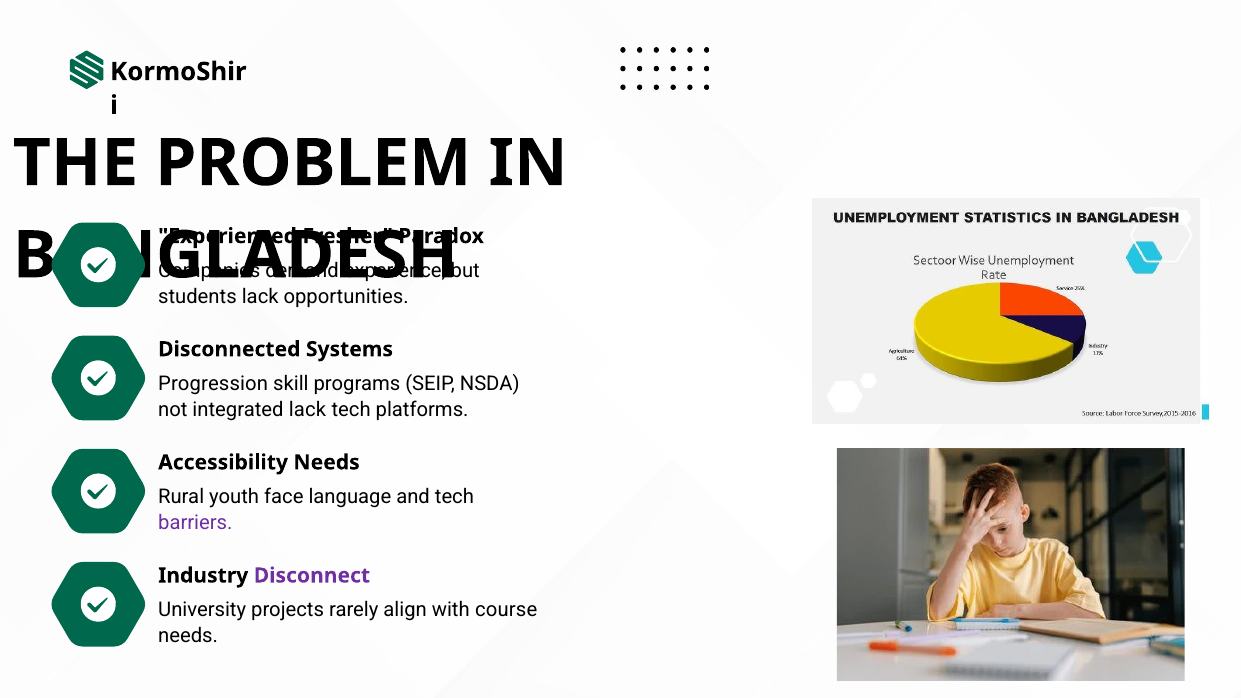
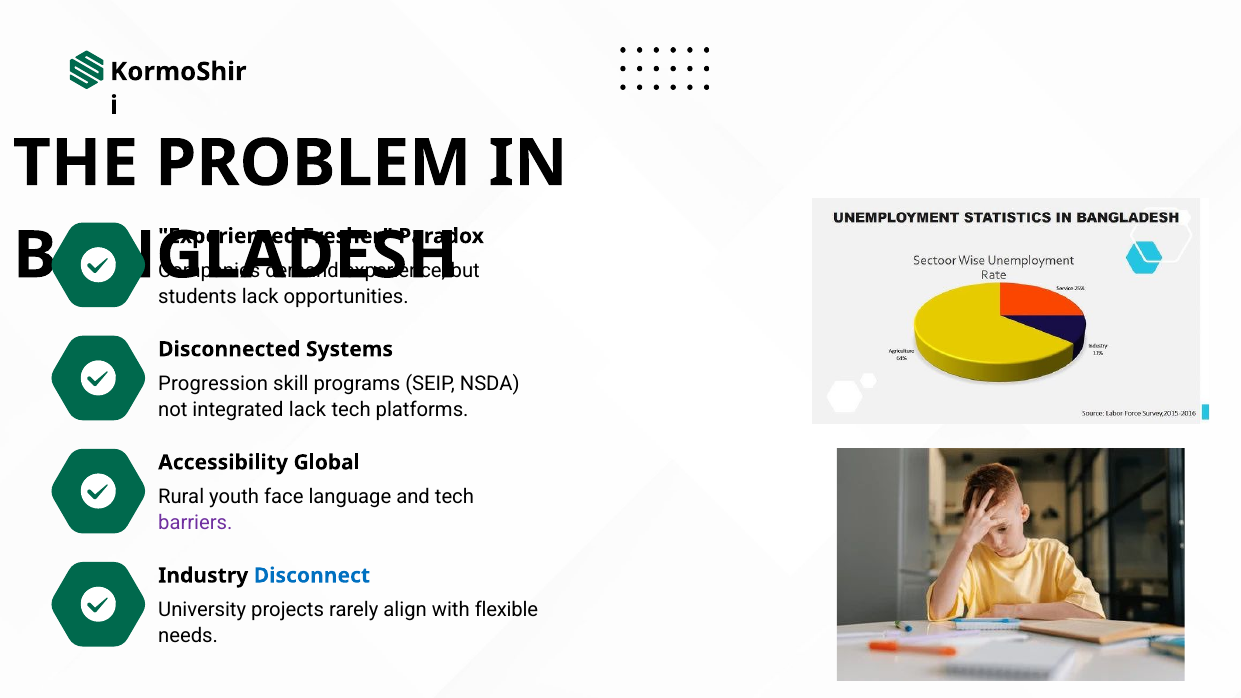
Accessibility Needs: Needs -> Global
Disconnect colour: purple -> blue
course: course -> flexible
